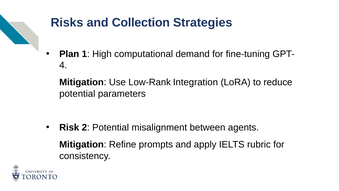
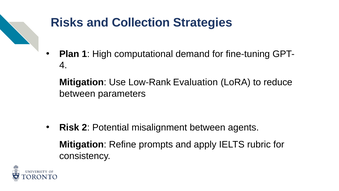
Integration: Integration -> Evaluation
potential at (77, 94): potential -> between
